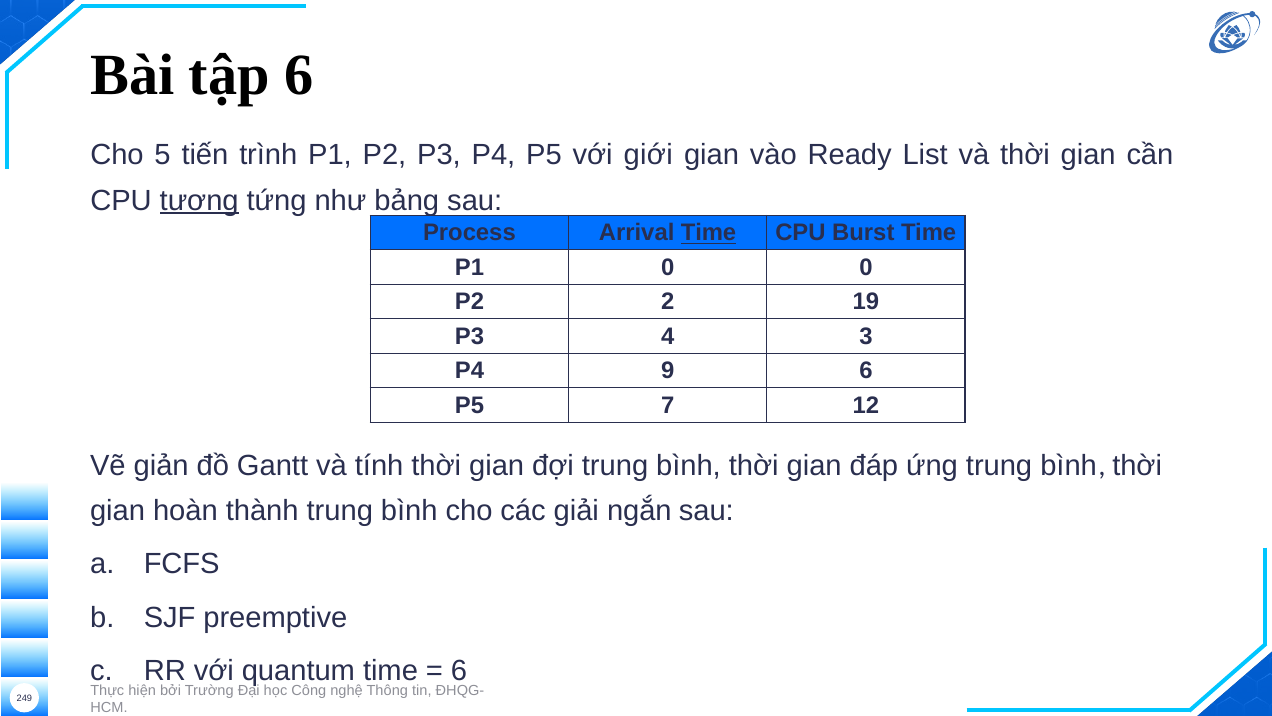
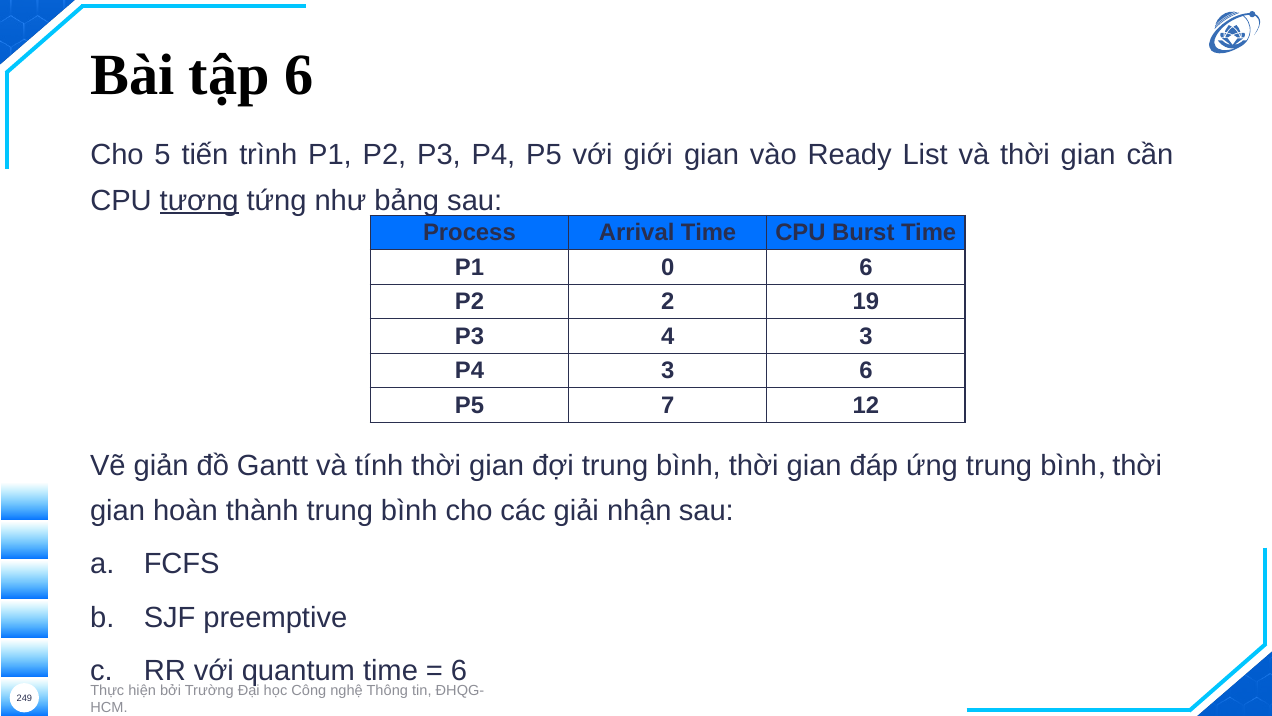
Time at (709, 233) underline: present -> none
0 0: 0 -> 6
P4 9: 9 -> 3
ngắn: ngắn -> nhận
